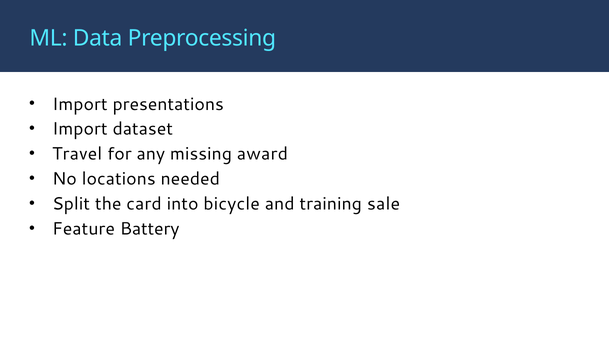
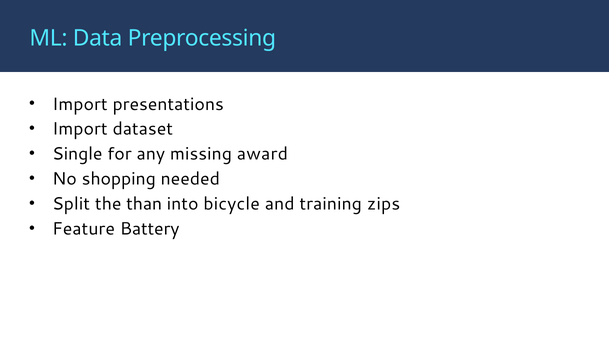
Travel: Travel -> Single
locations: locations -> shopping
card: card -> than
sale: sale -> zips
